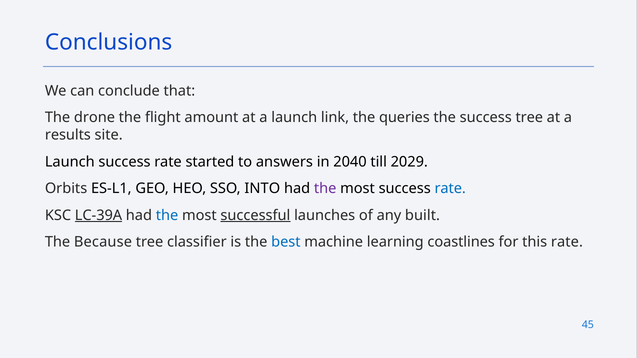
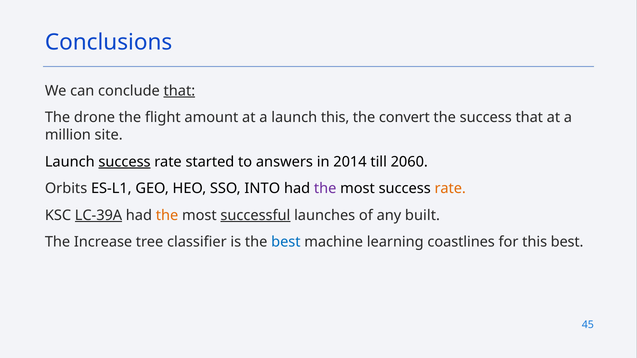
that at (179, 91) underline: none -> present
launch link: link -> this
queries: queries -> convert
success tree: tree -> that
results: results -> million
success at (125, 162) underline: none -> present
2040: 2040 -> 2014
2029: 2029 -> 2060
rate at (450, 189) colour: blue -> orange
the at (167, 215) colour: blue -> orange
Because: Because -> Increase
this rate: rate -> best
